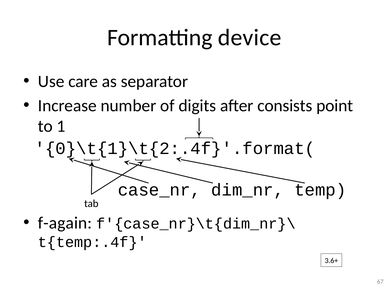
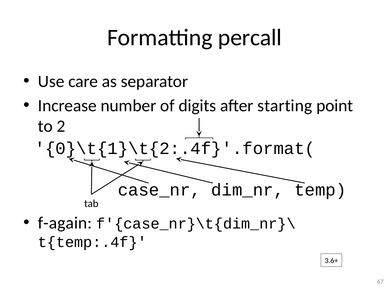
device: device -> percall
consists: consists -> starting
1: 1 -> 2
